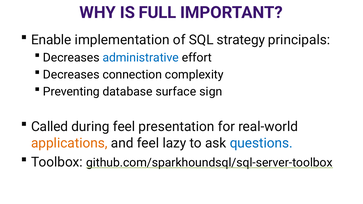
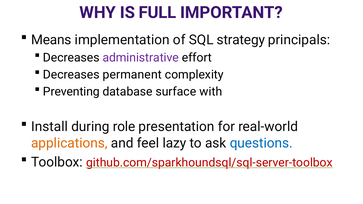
Enable: Enable -> Means
administrative colour: blue -> purple
connection: connection -> permanent
sign: sign -> with
Called: Called -> Install
during feel: feel -> role
github.com/sparkhoundsql/sql-server-toolbox colour: black -> red
